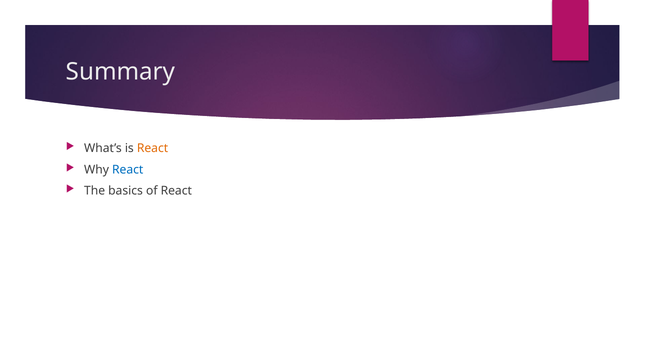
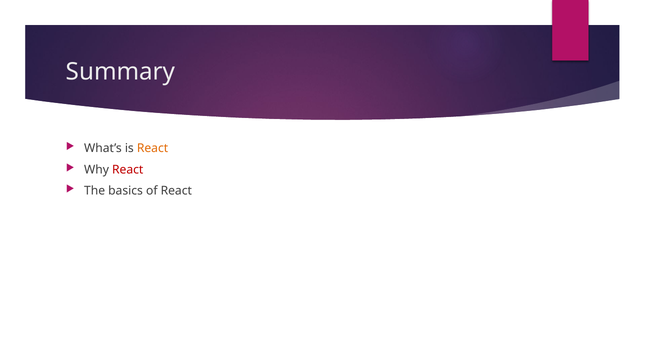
React at (128, 169) colour: blue -> red
